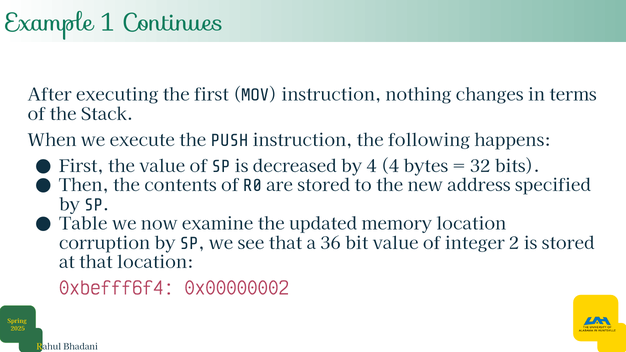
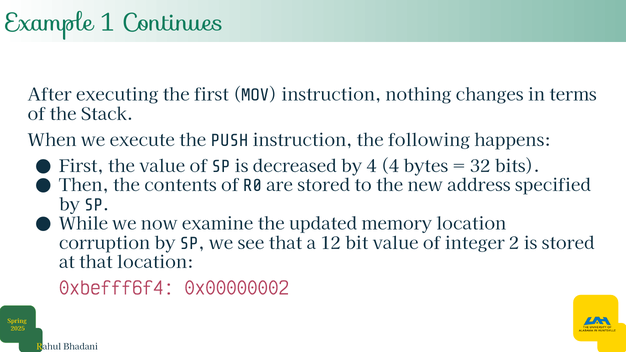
Table: Table -> While
36: 36 -> 12
